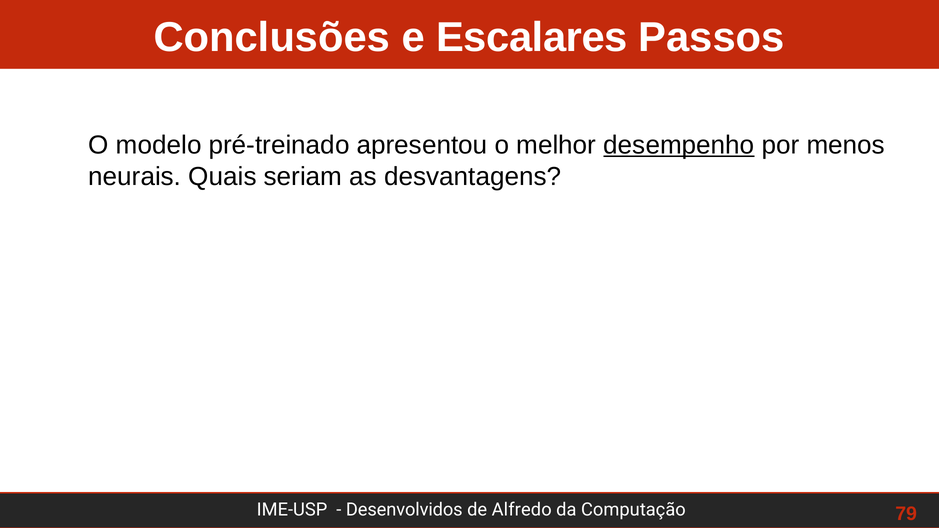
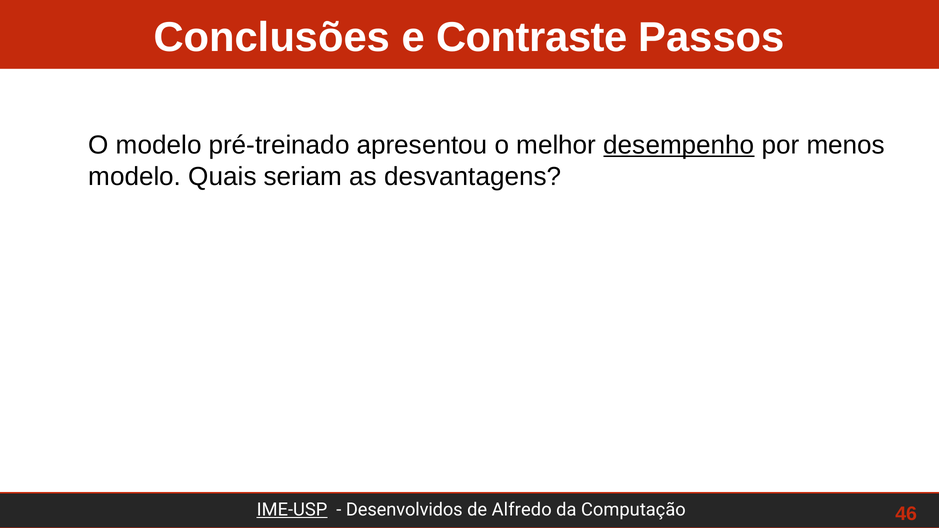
Escalares: Escalares -> Contraste
neurais at (135, 177): neurais -> modelo
IME-USP underline: none -> present
79: 79 -> 46
